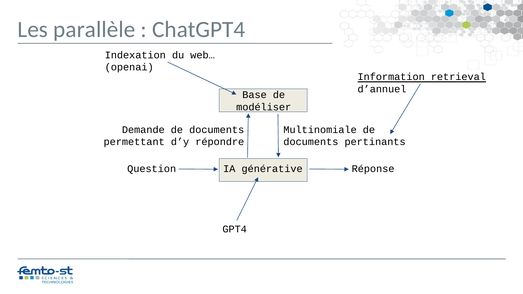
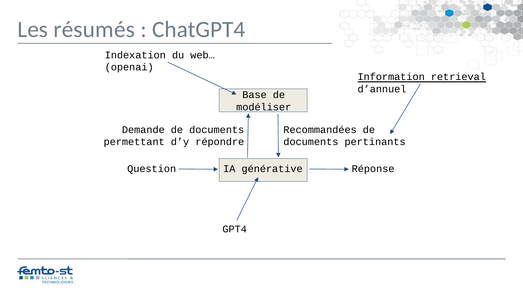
parallèle: parallèle -> résumés
Multinomiale: Multinomiale -> Recommandées
